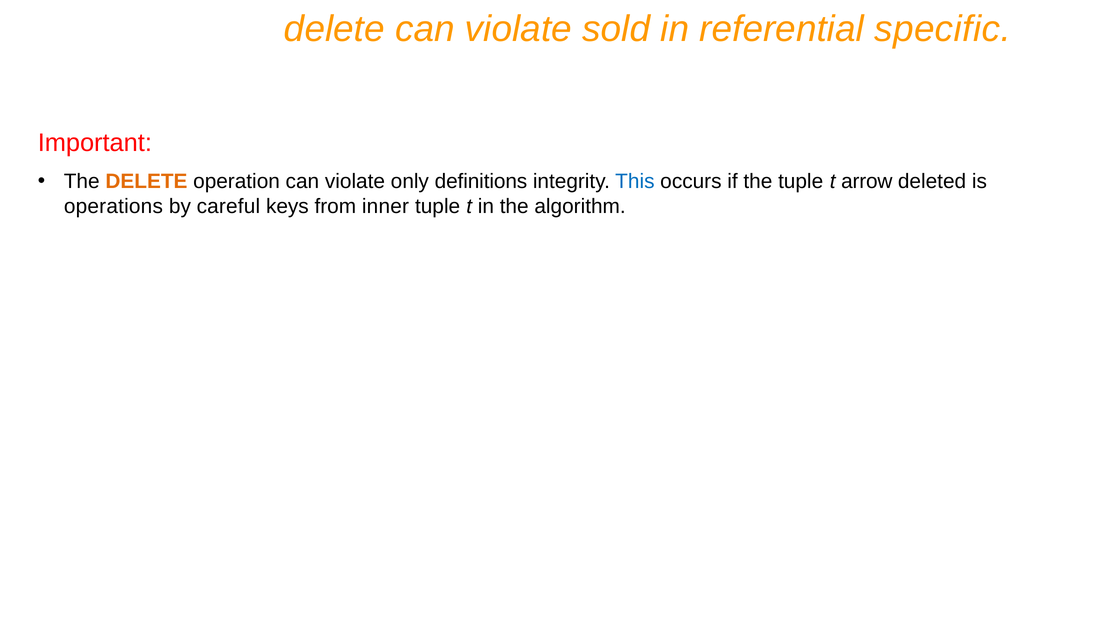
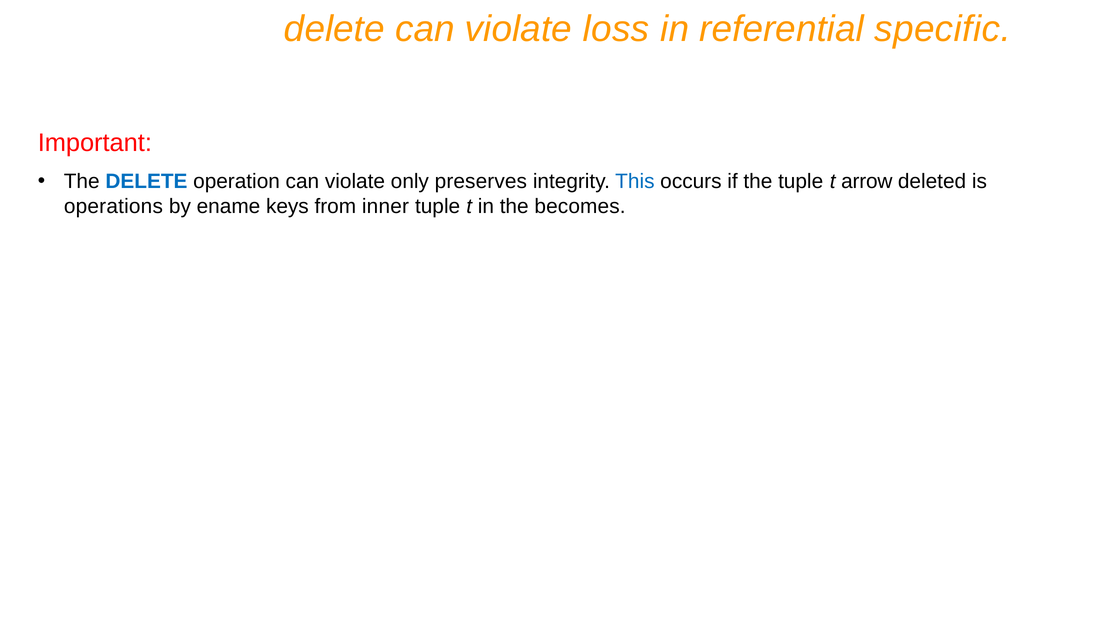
sold: sold -> loss
DELETE at (146, 182) colour: orange -> blue
definitions: definitions -> preserves
careful: careful -> ename
algorithm: algorithm -> becomes
